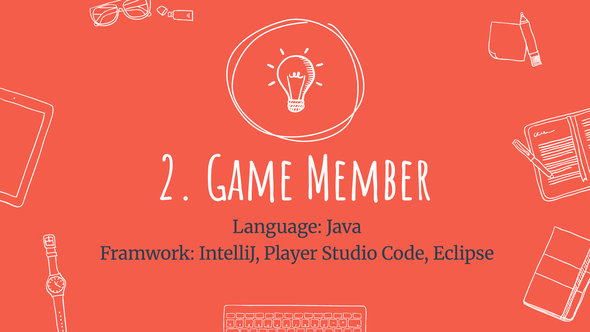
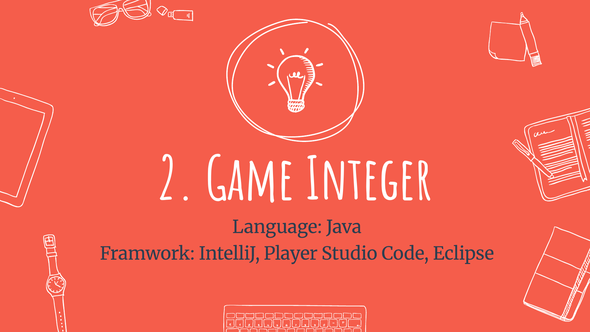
Member: Member -> Integer
